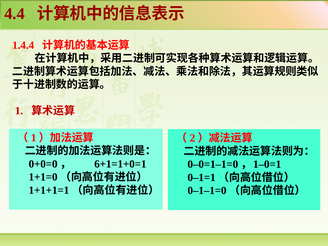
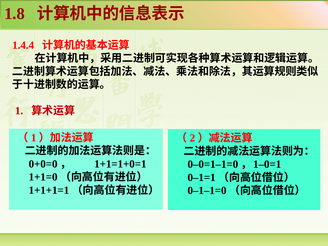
4.4: 4.4 -> 1.8
6+1=1+0=1: 6+1=1+0=1 -> 1+1=1+0=1
